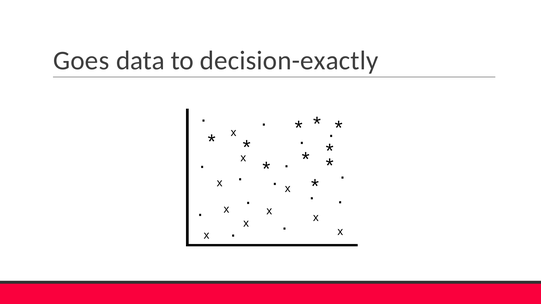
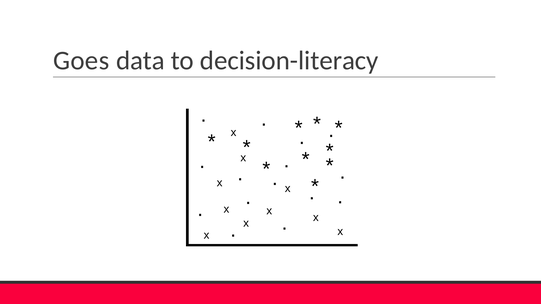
decision-exactly: decision-exactly -> decision-literacy
